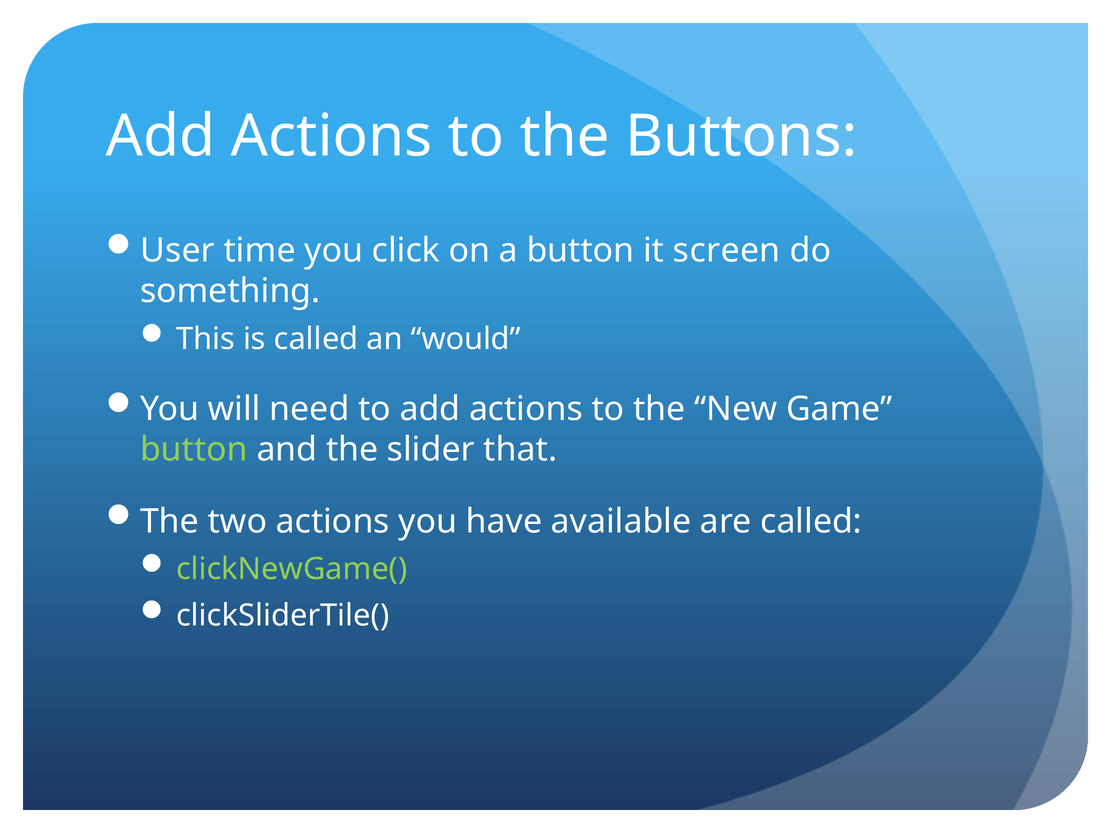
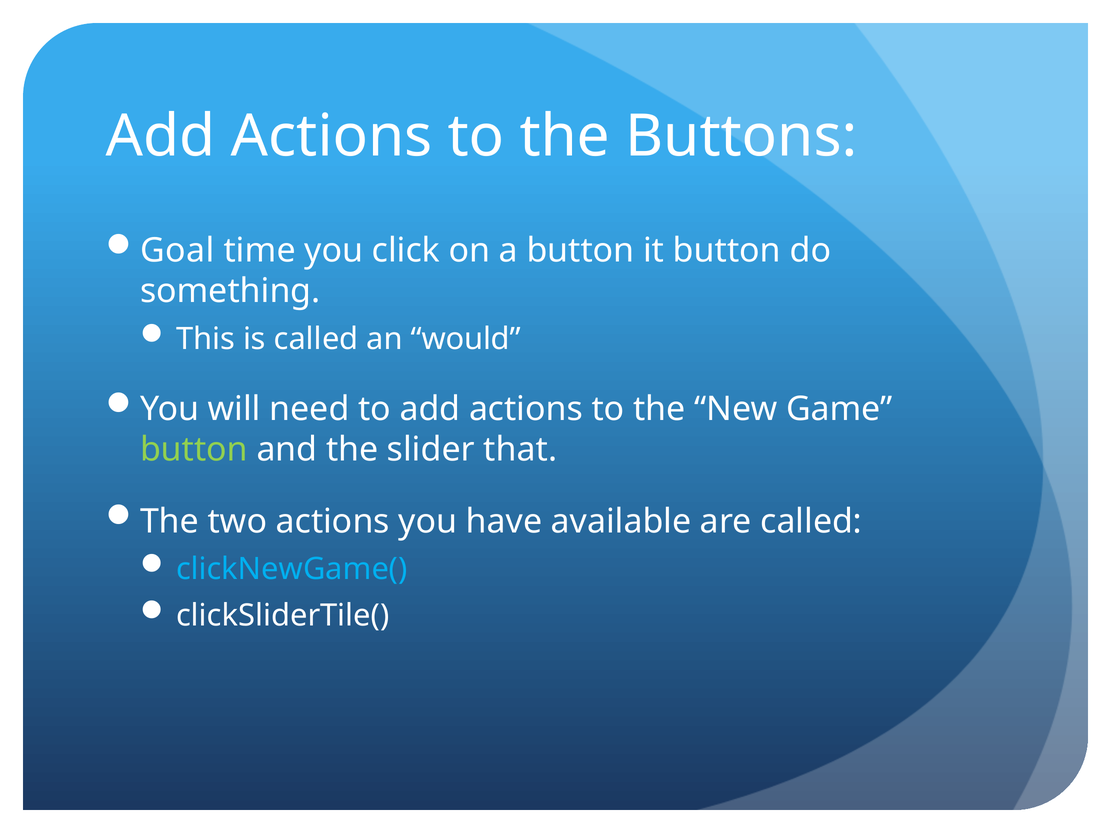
User: User -> Goal
it screen: screen -> button
clickNewGame( colour: light green -> light blue
